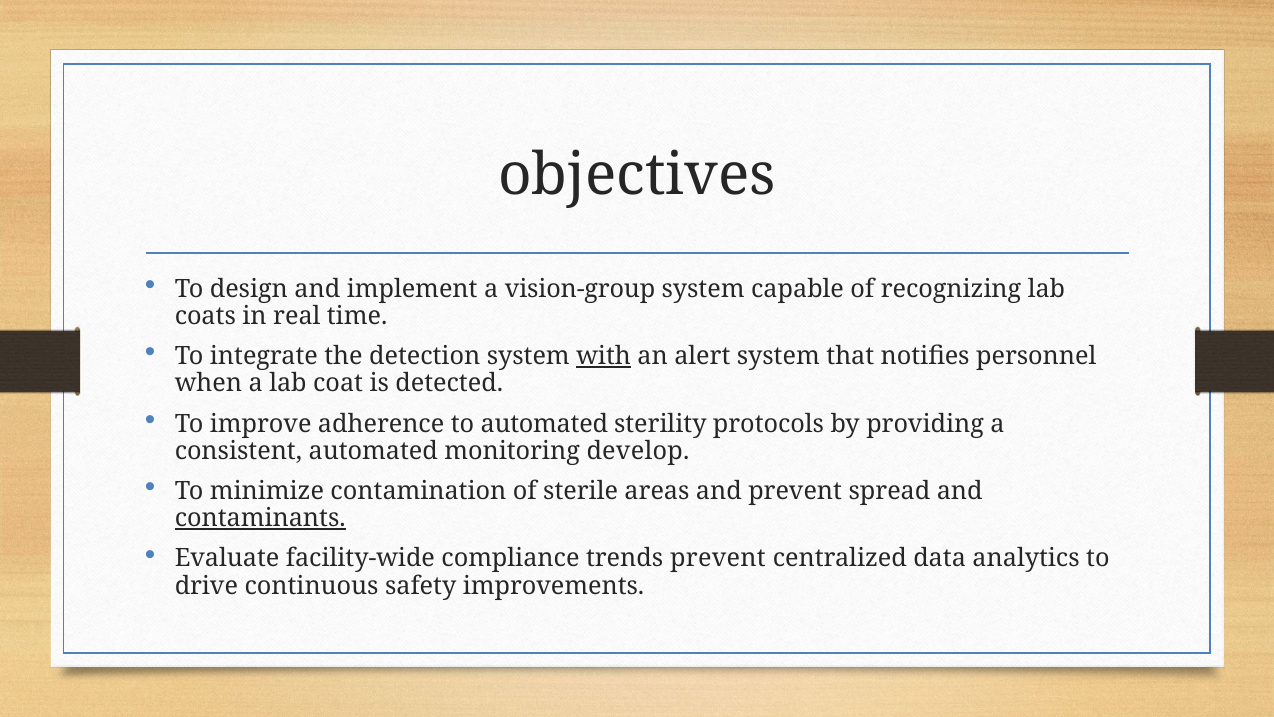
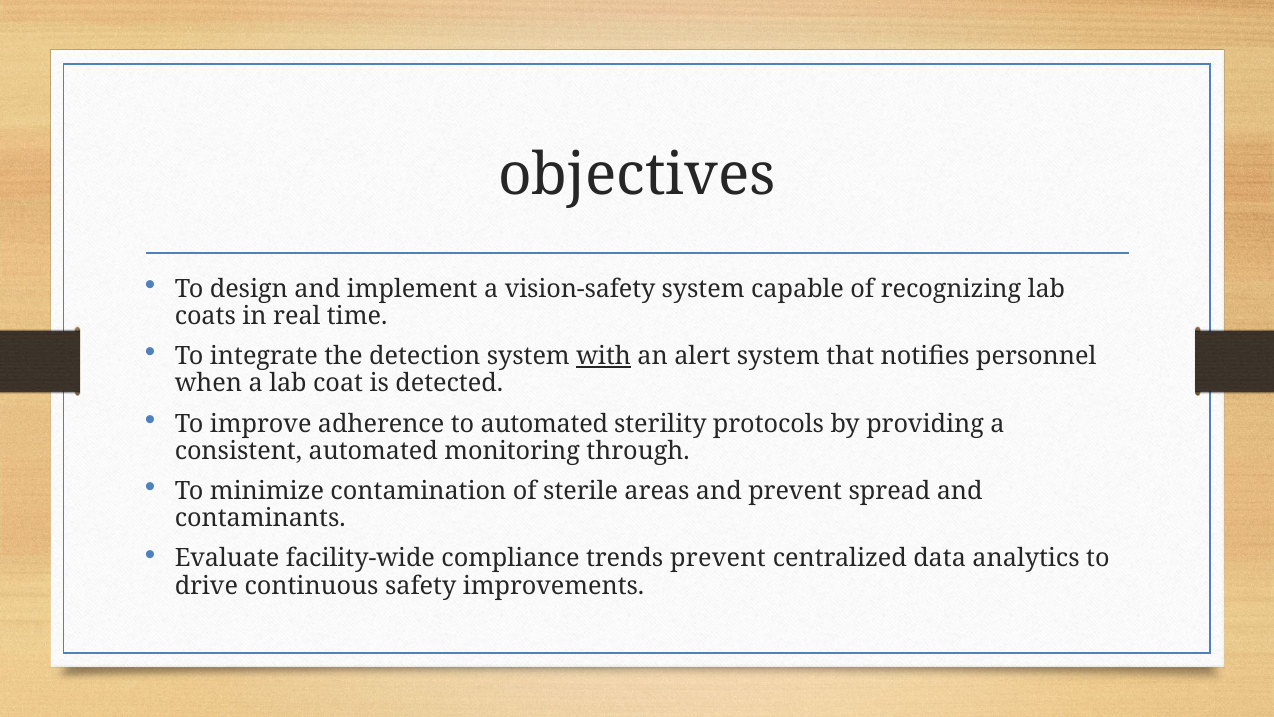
vision-group: vision-group -> vision-safety
develop: develop -> through
contaminants underline: present -> none
